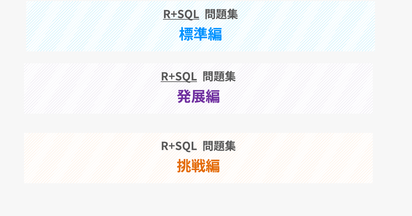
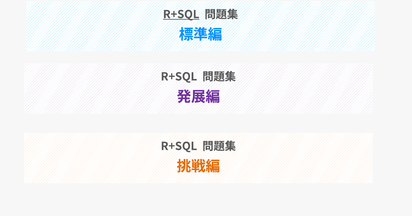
R+SQL at (179, 77) underline: present -> none
